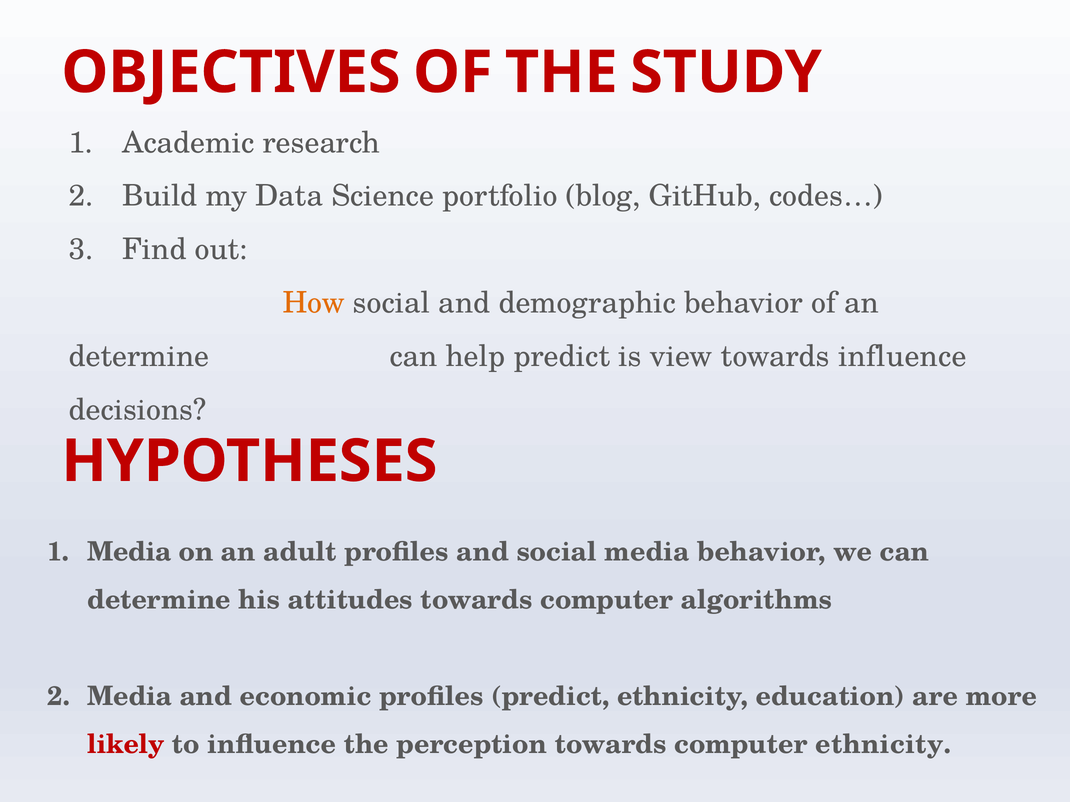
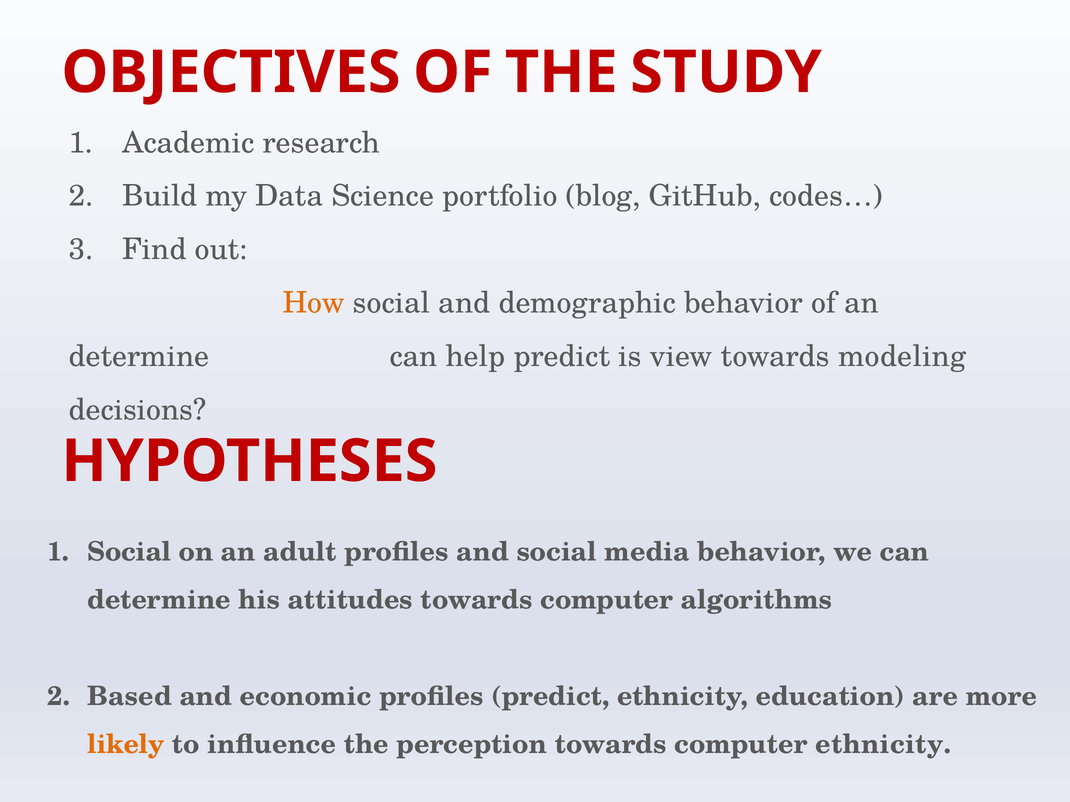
towards influence: influence -> modeling
Media at (129, 552): Media -> Social
Media at (130, 697): Media -> Based
likely colour: red -> orange
